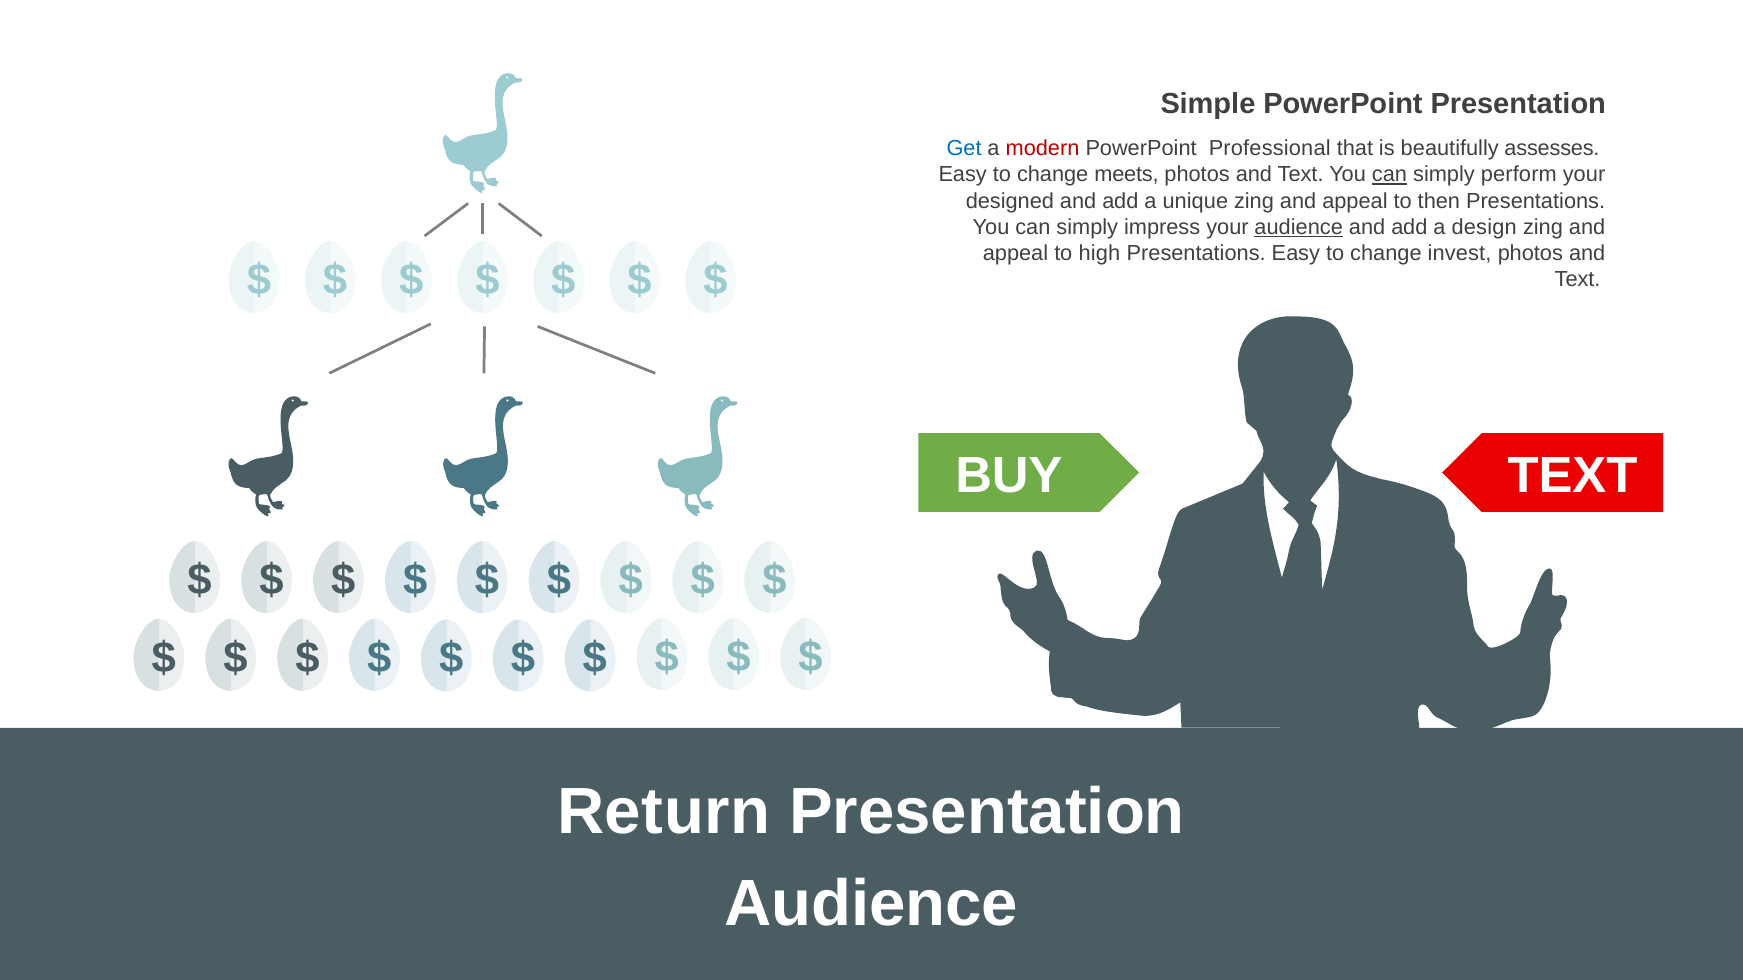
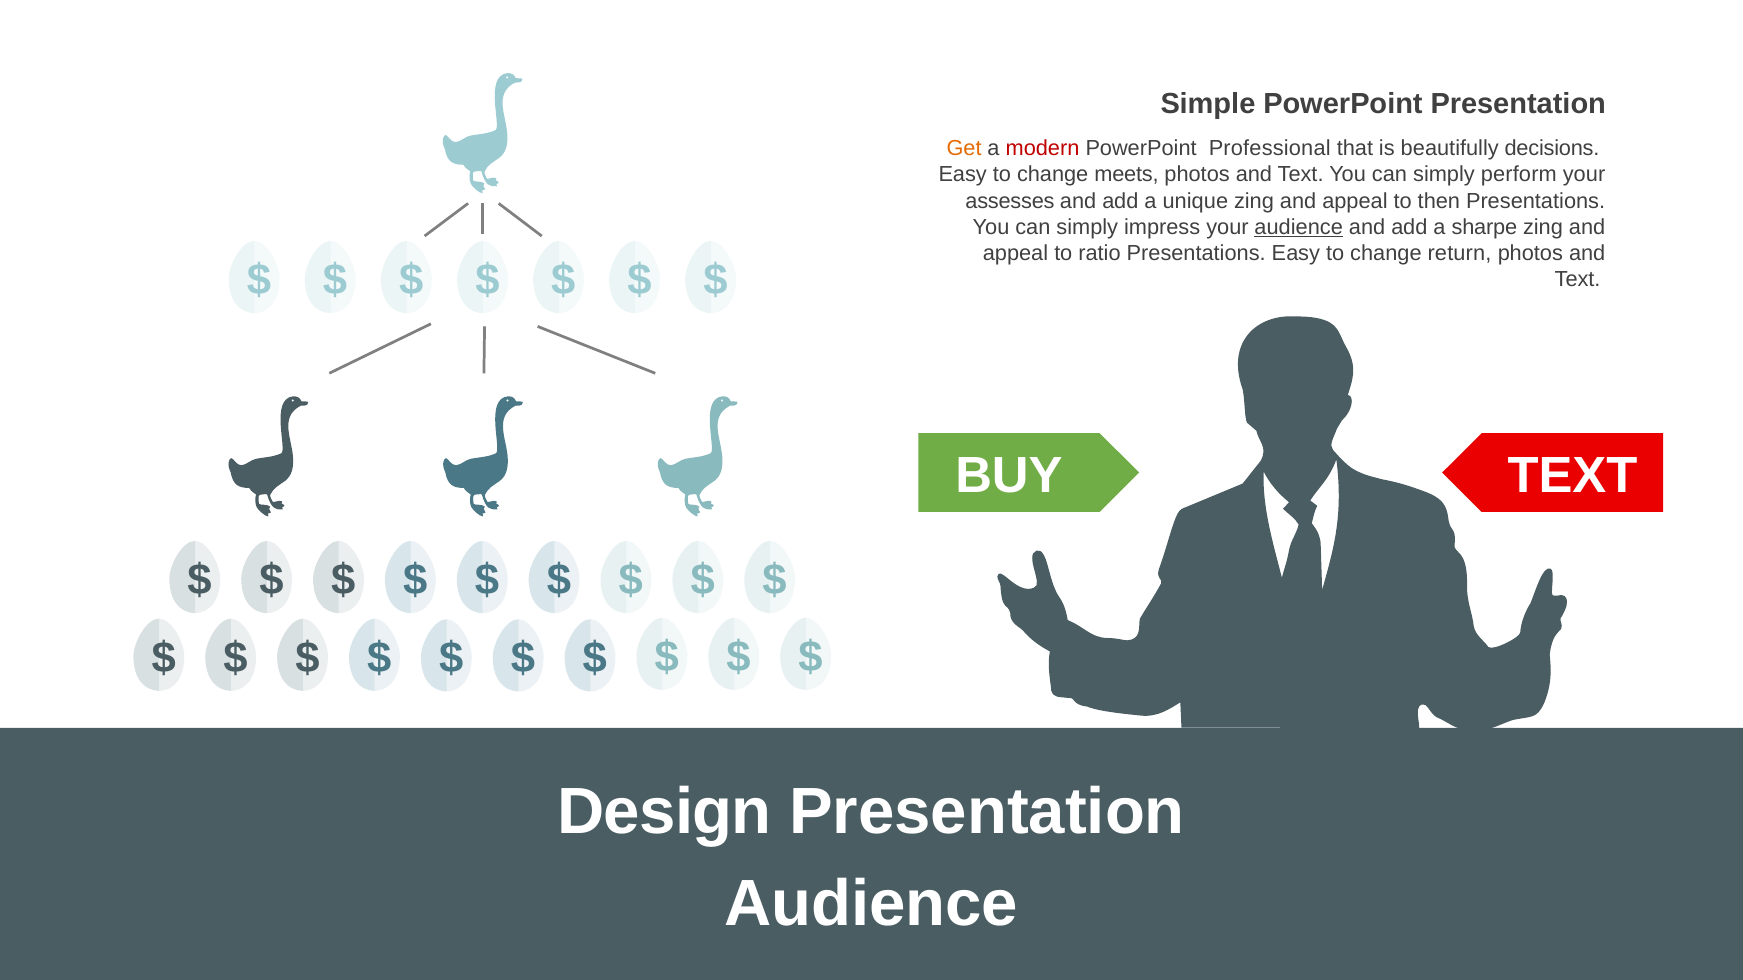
Get colour: blue -> orange
assesses: assesses -> decisions
can at (1389, 175) underline: present -> none
designed: designed -> assesses
design: design -> sharpe
high: high -> ratio
invest: invest -> return
Return: Return -> Design
